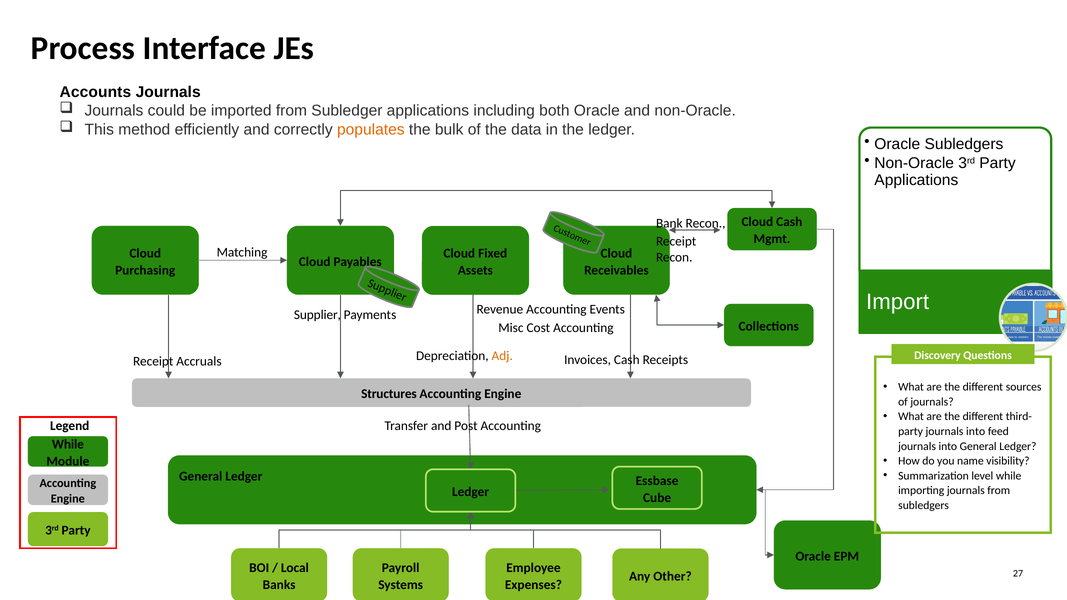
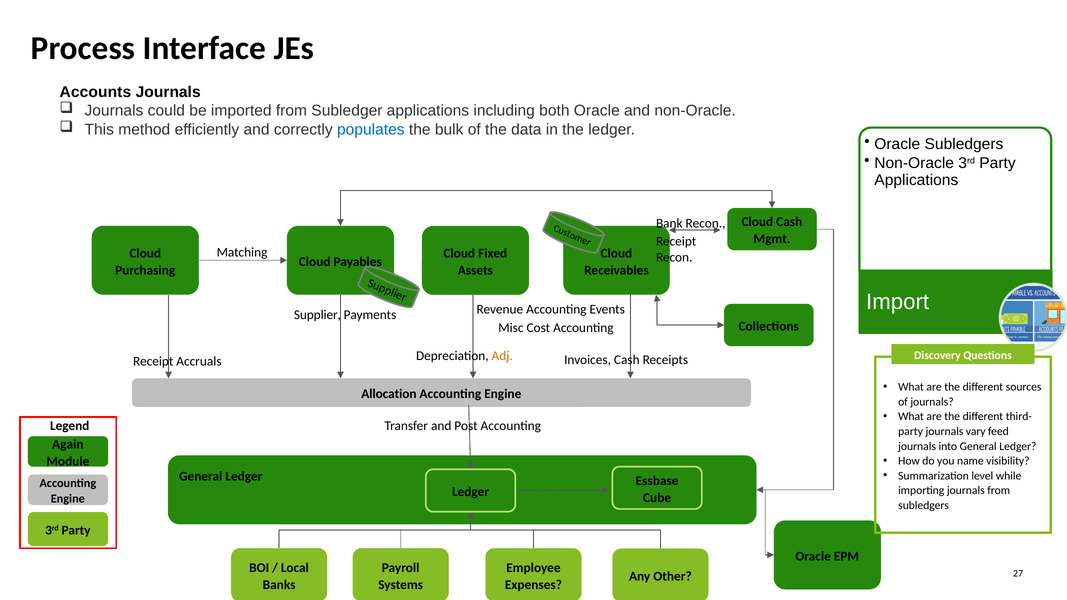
populates colour: orange -> blue
Structures: Structures -> Allocation
party journals into: into -> vary
While at (68, 444): While -> Again
